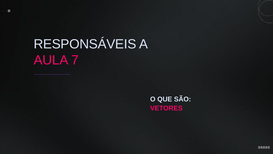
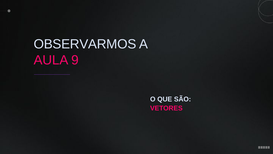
RESPONSÁVEIS: RESPONSÁVEIS -> OBSERVARMOS
7: 7 -> 9
